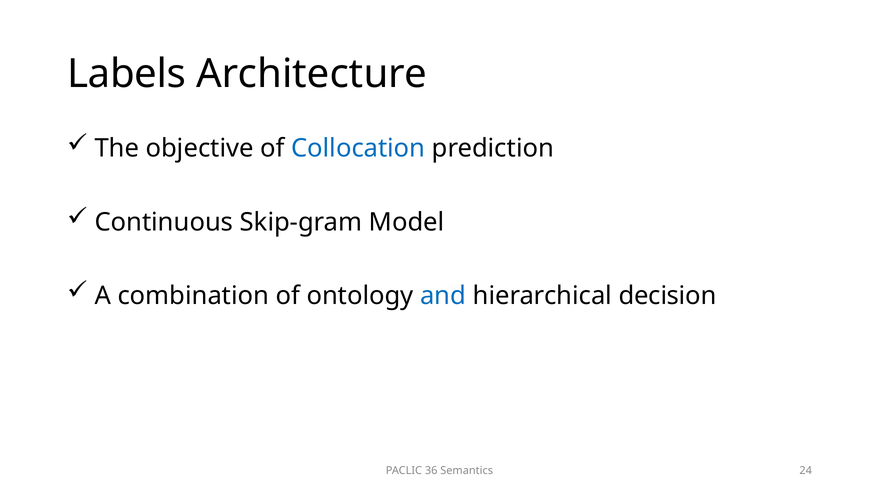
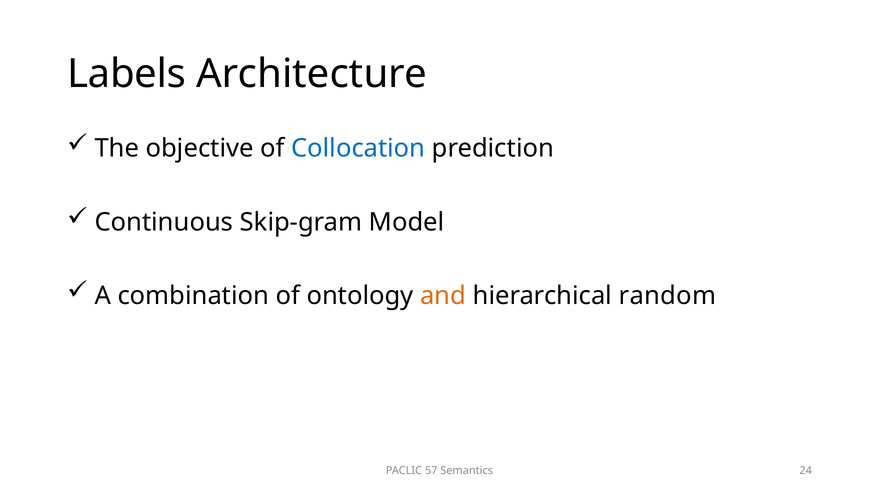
and colour: blue -> orange
decision: decision -> random
36: 36 -> 57
